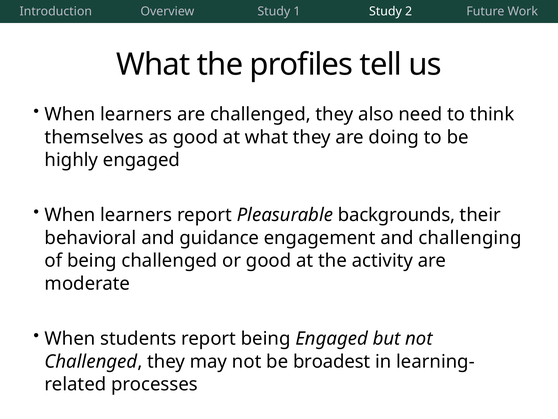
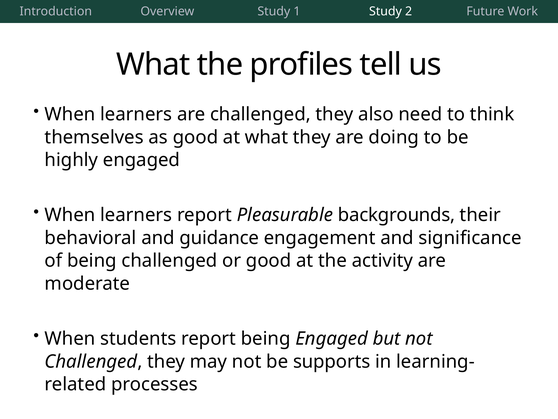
challenging: challenging -> significance
broadest: broadest -> supports
